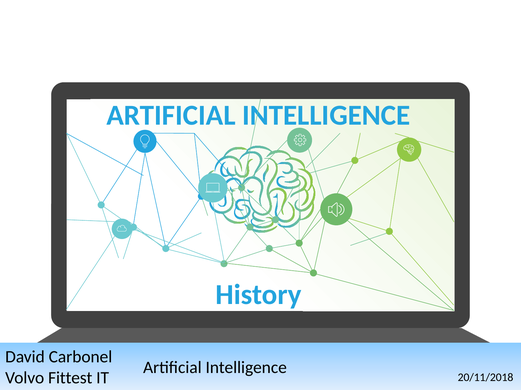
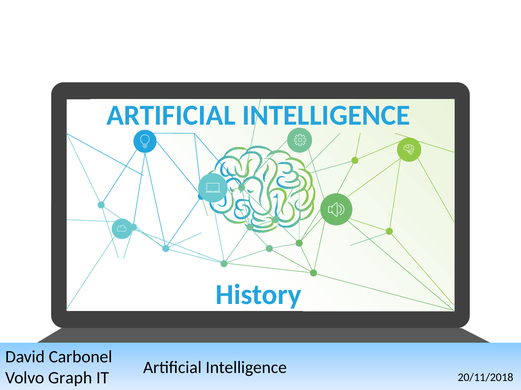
Fittest: Fittest -> Graph
